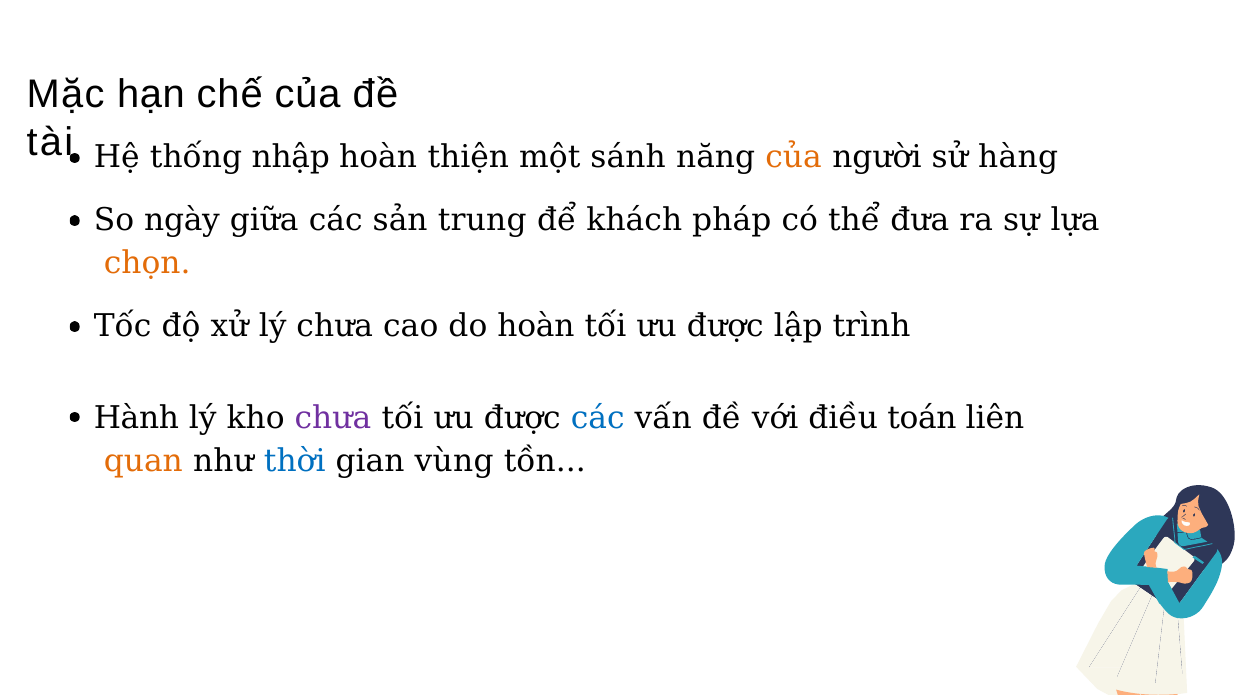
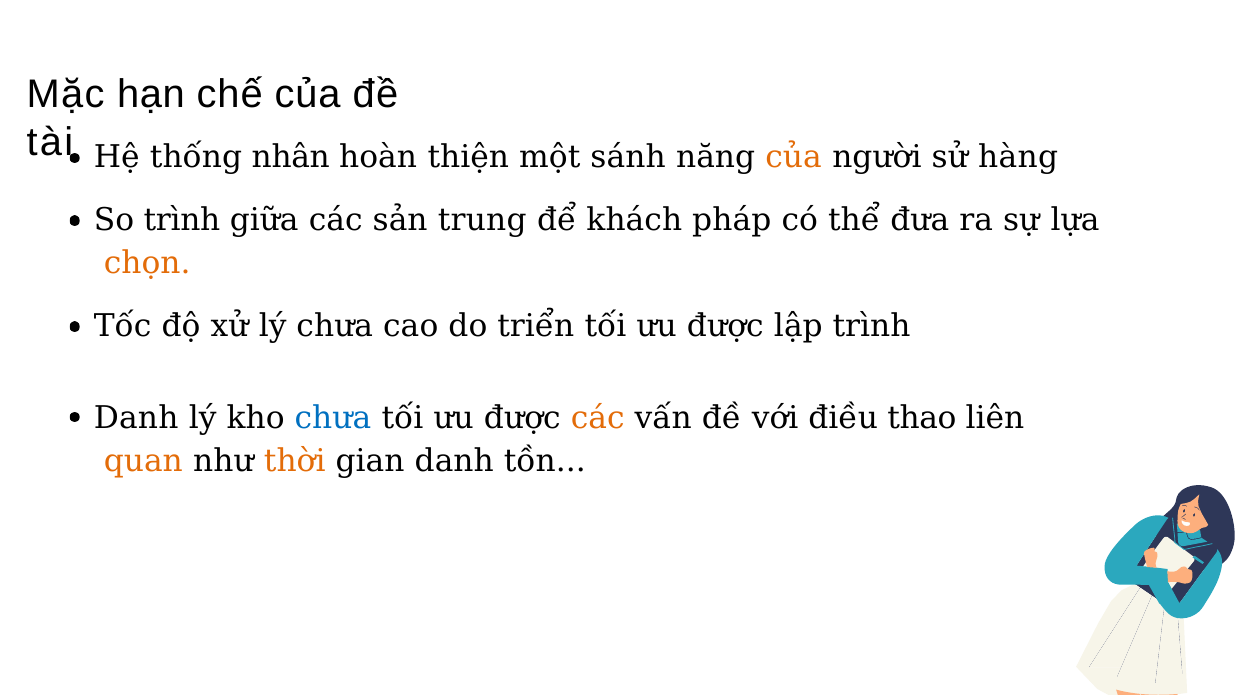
nhập: nhập -> nhân
So ngày: ngày -> trình
do hoàn: hoàn -> triển
Hành at (136, 418): Hành -> Danh
chưa at (333, 418) colour: purple -> blue
các at (598, 418) colour: blue -> orange
toán: toán -> thao
thời colour: blue -> orange
gian vùng: vùng -> danh
